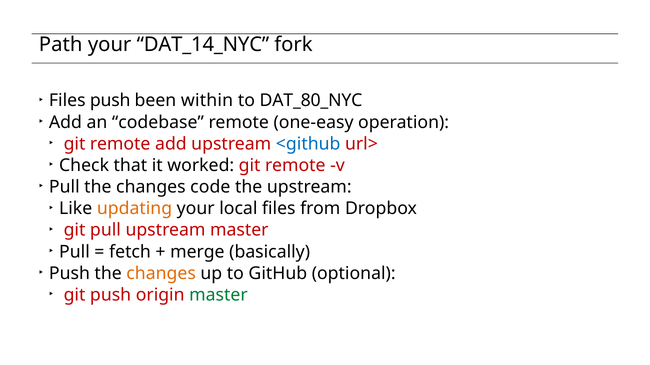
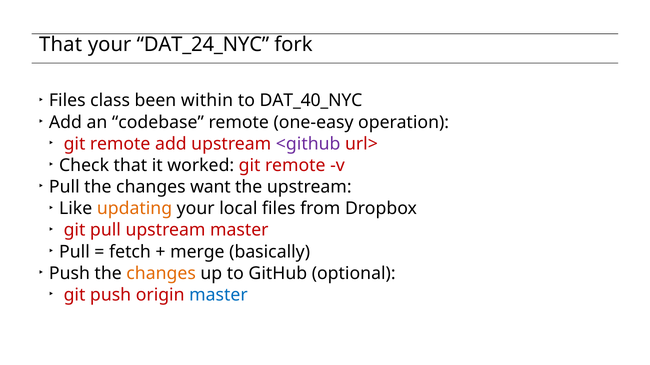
Path at (61, 44): Path -> That
DAT_14_NYC: DAT_14_NYC -> DAT_24_NYC
Files push: push -> class
DAT_80_NYC: DAT_80_NYC -> DAT_40_NYC
<github colour: blue -> purple
code: code -> want
master at (218, 295) colour: green -> blue
